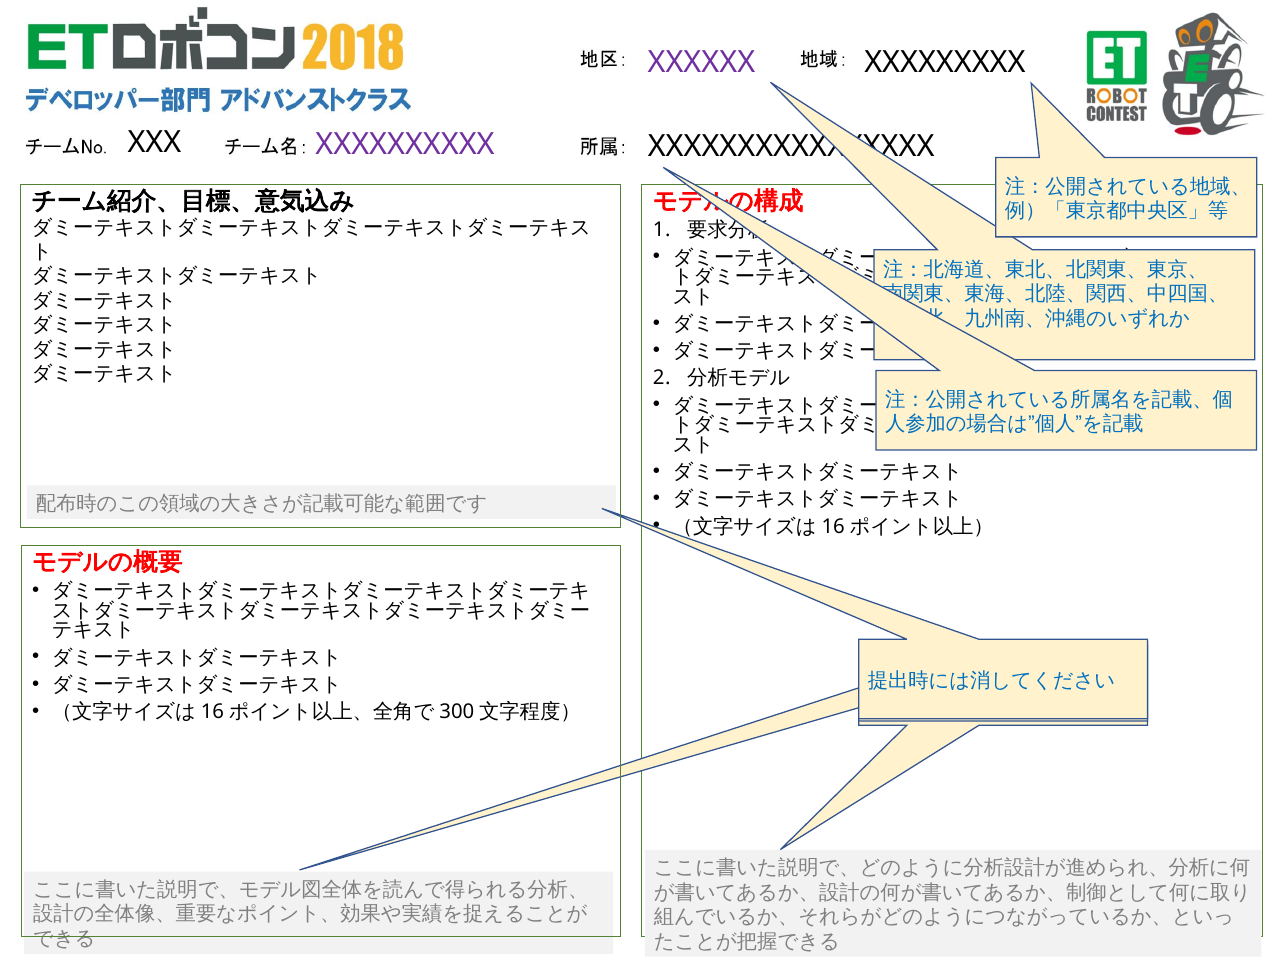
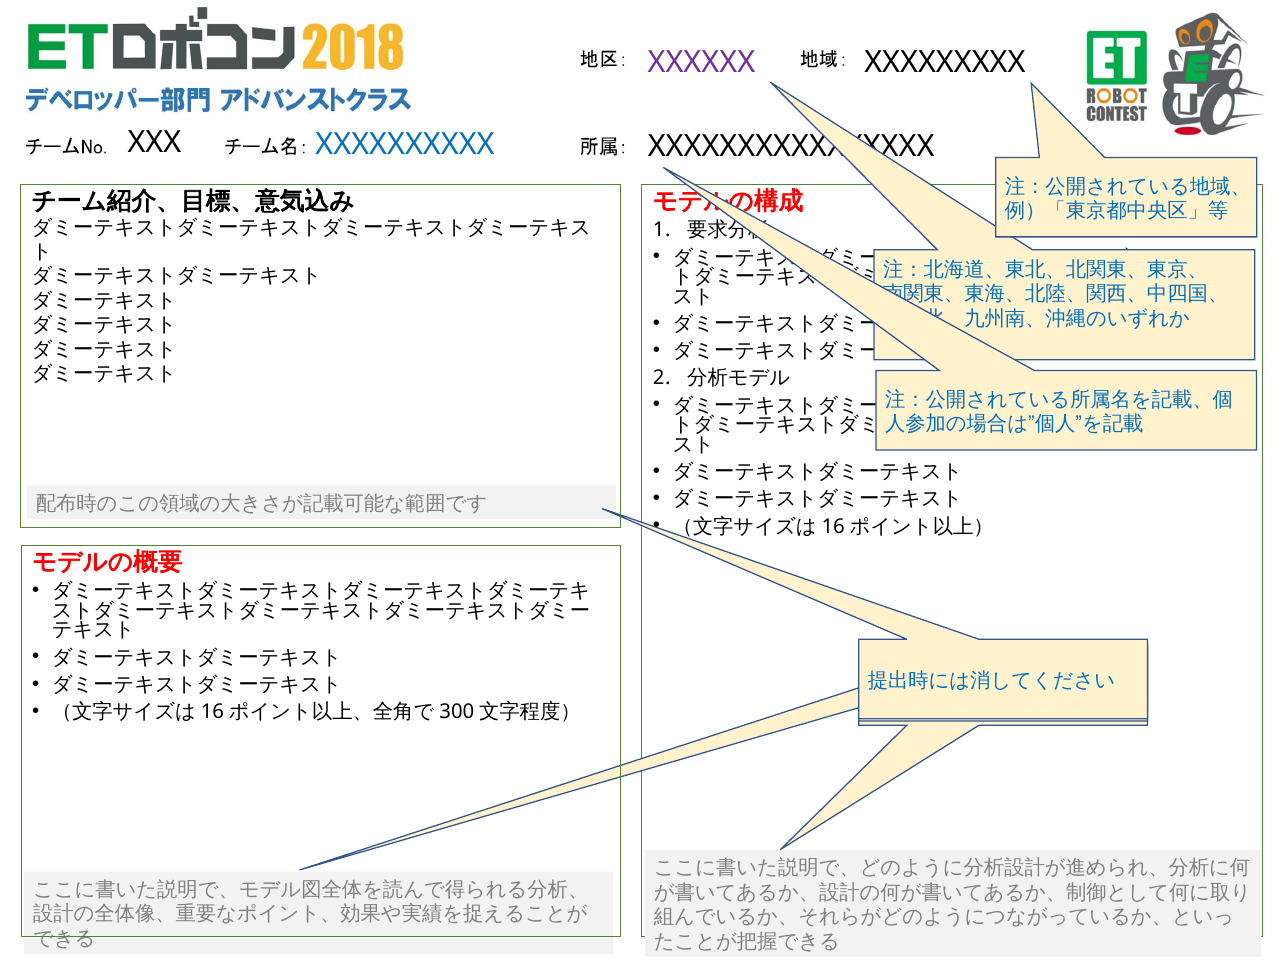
XXXXXXXXXX colour: purple -> blue
